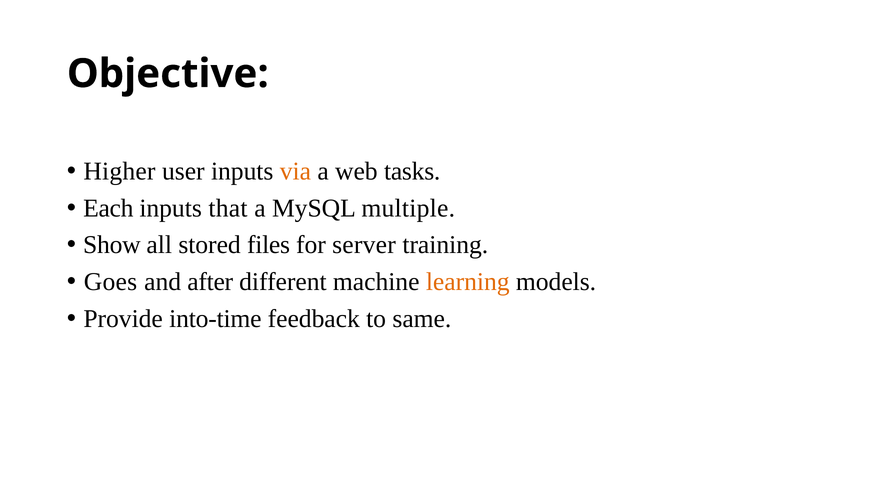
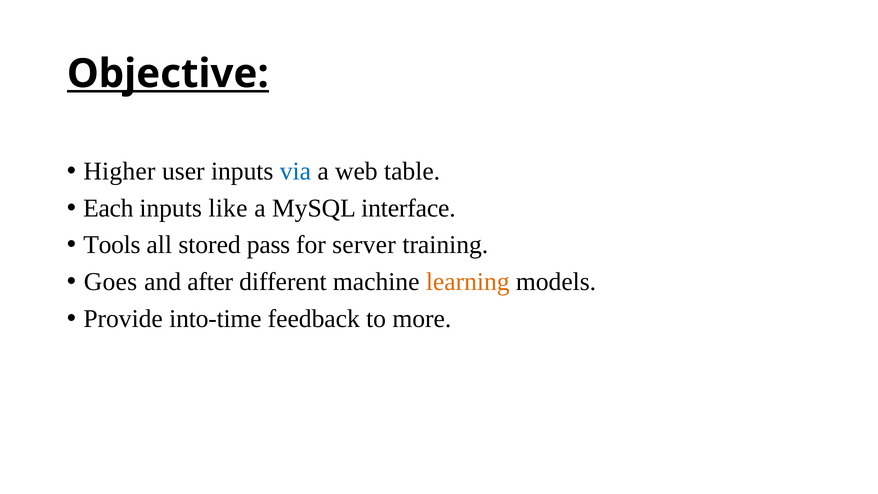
Objective underline: none -> present
via colour: orange -> blue
tasks: tasks -> table
that: that -> like
multiple: multiple -> interface
Show: Show -> Tools
files: files -> pass
same: same -> more
